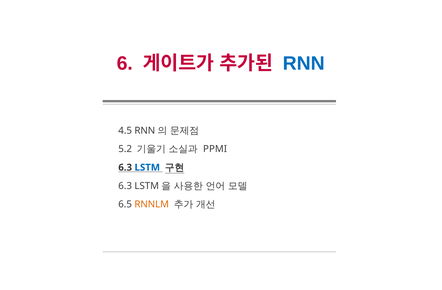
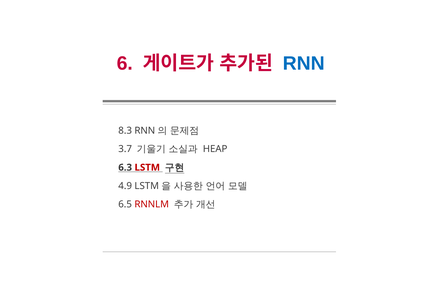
4.5: 4.5 -> 8.3
5.2: 5.2 -> 3.7
PPMI: PPMI -> HEAP
LSTM colour: blue -> red
6.3 at (125, 186): 6.3 -> 4.9
RNNLM colour: orange -> red
